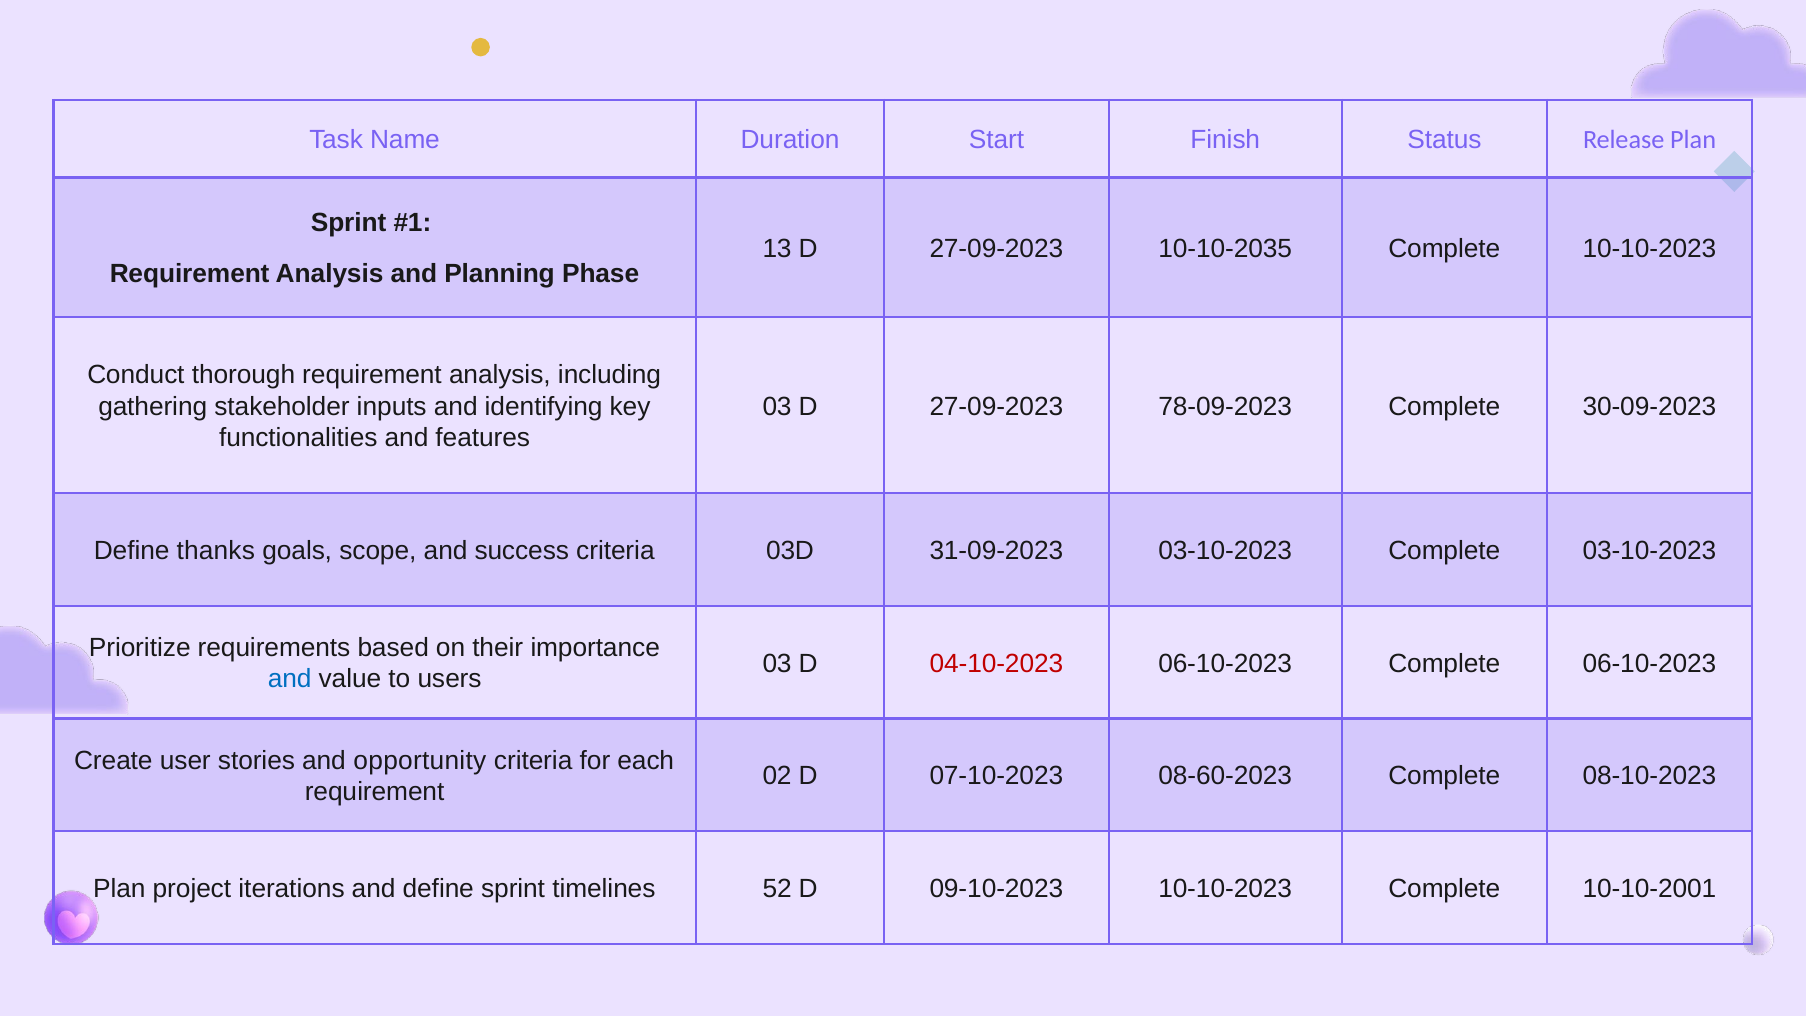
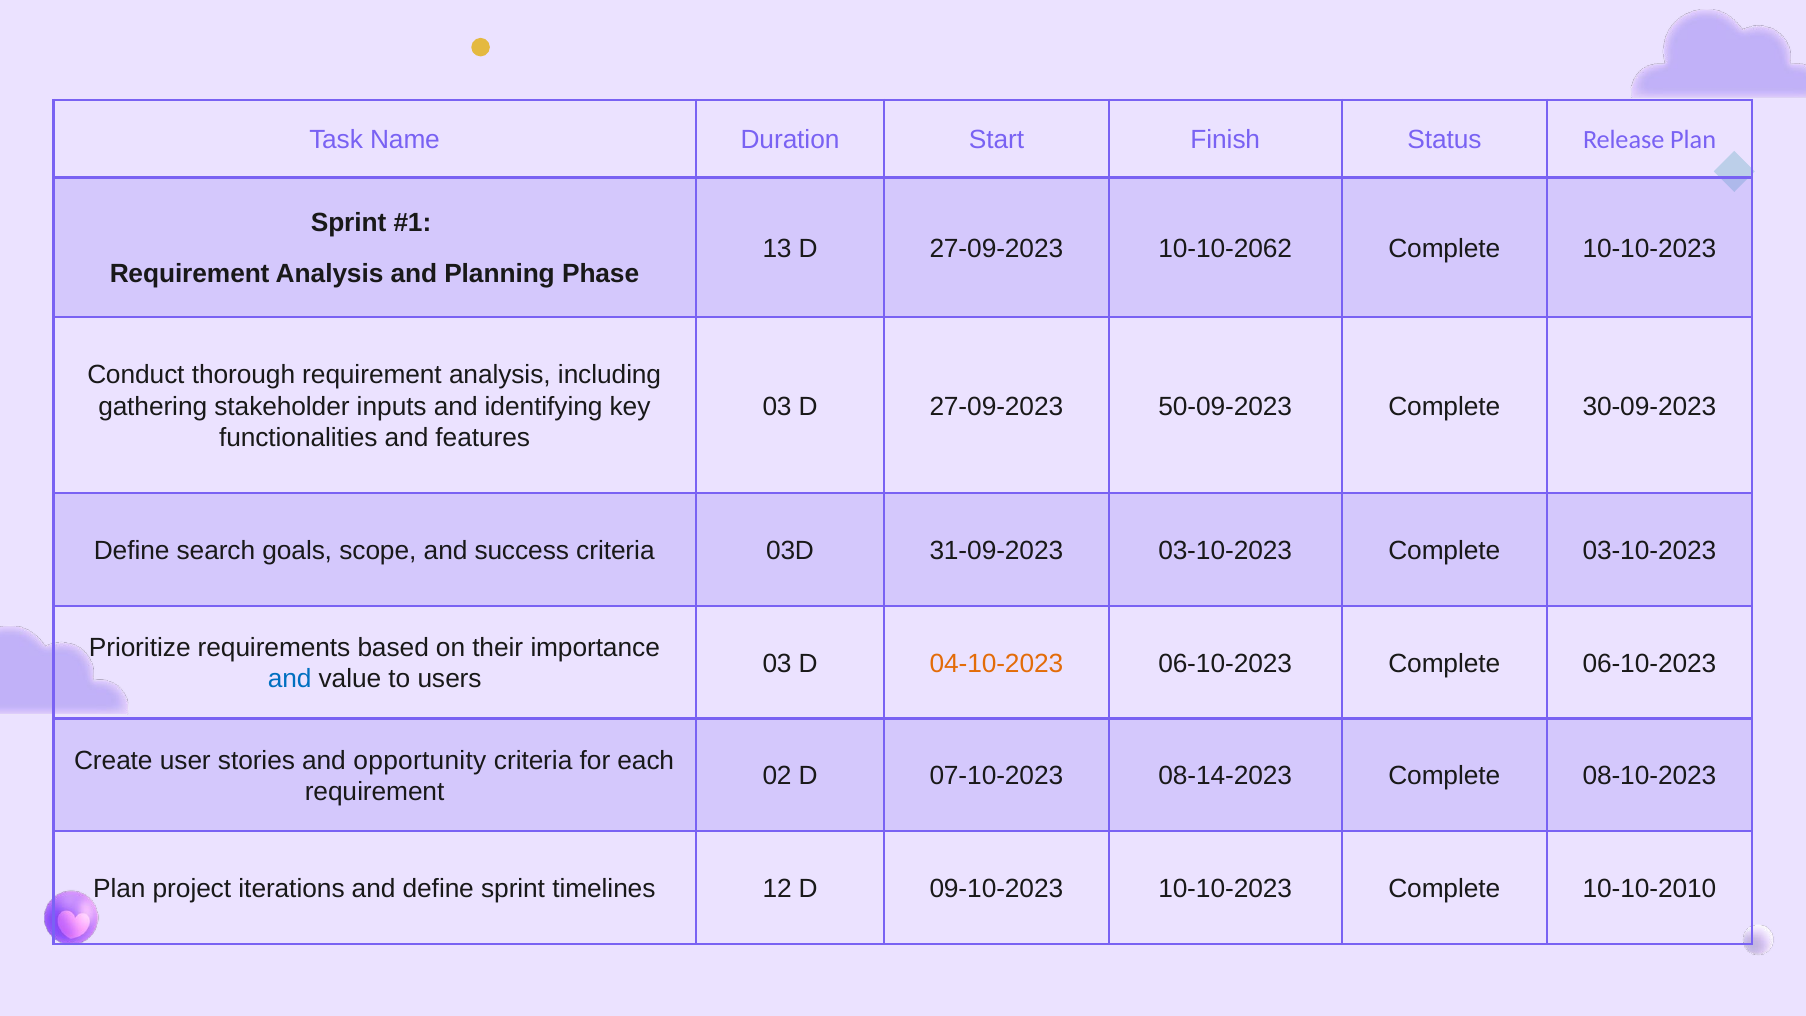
10-10-2035: 10-10-2035 -> 10-10-2062
78-09-2023: 78-09-2023 -> 50-09-2023
thanks: thanks -> search
04-10-2023 colour: red -> orange
08-60-2023: 08-60-2023 -> 08-14-2023
52: 52 -> 12
10-10-2001: 10-10-2001 -> 10-10-2010
